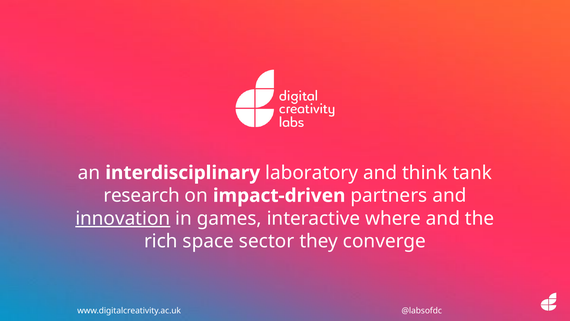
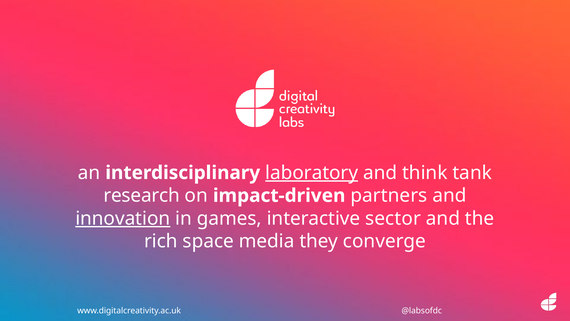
laboratory underline: none -> present
where: where -> sector
sector: sector -> media
